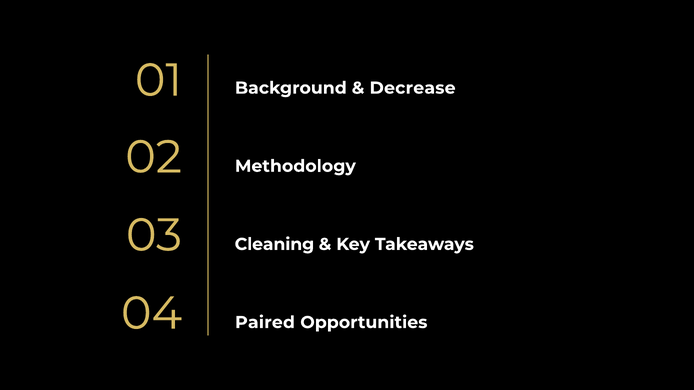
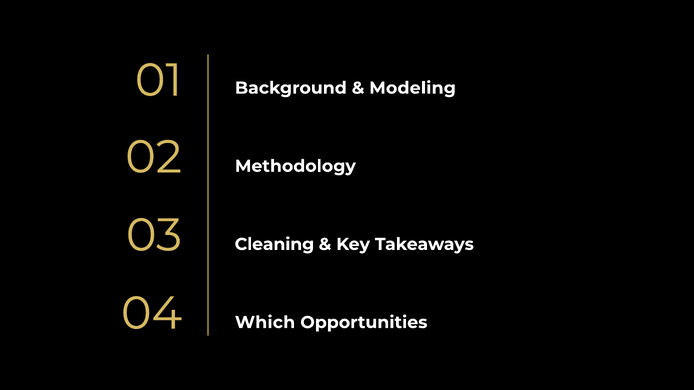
Decrease: Decrease -> Modeling
Paired: Paired -> Which
